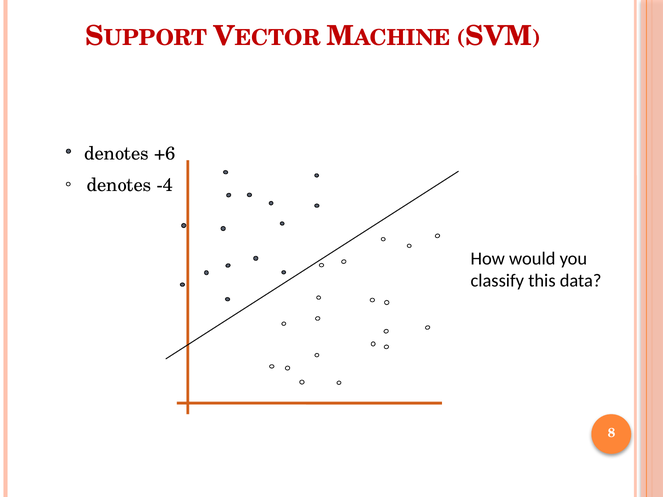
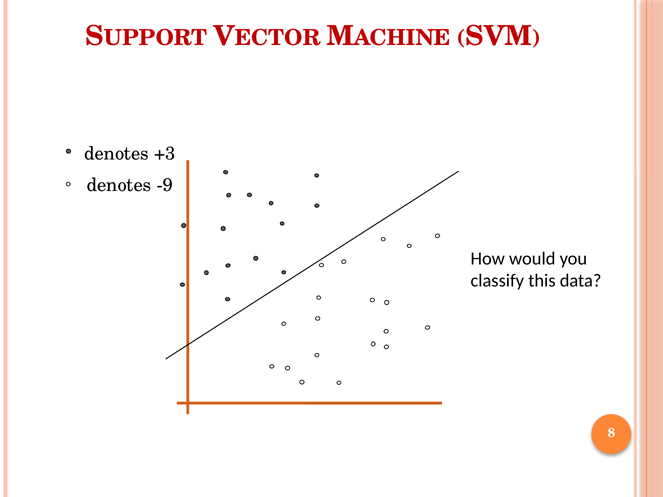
+6: +6 -> +3
-4: -4 -> -9
